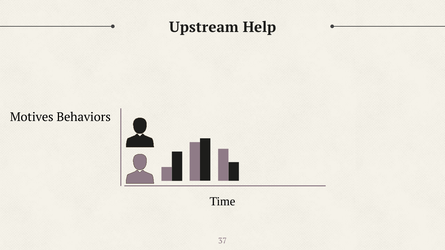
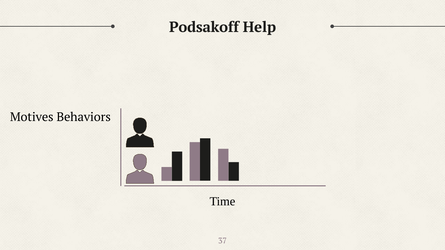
Upstream: Upstream -> Podsakoff
